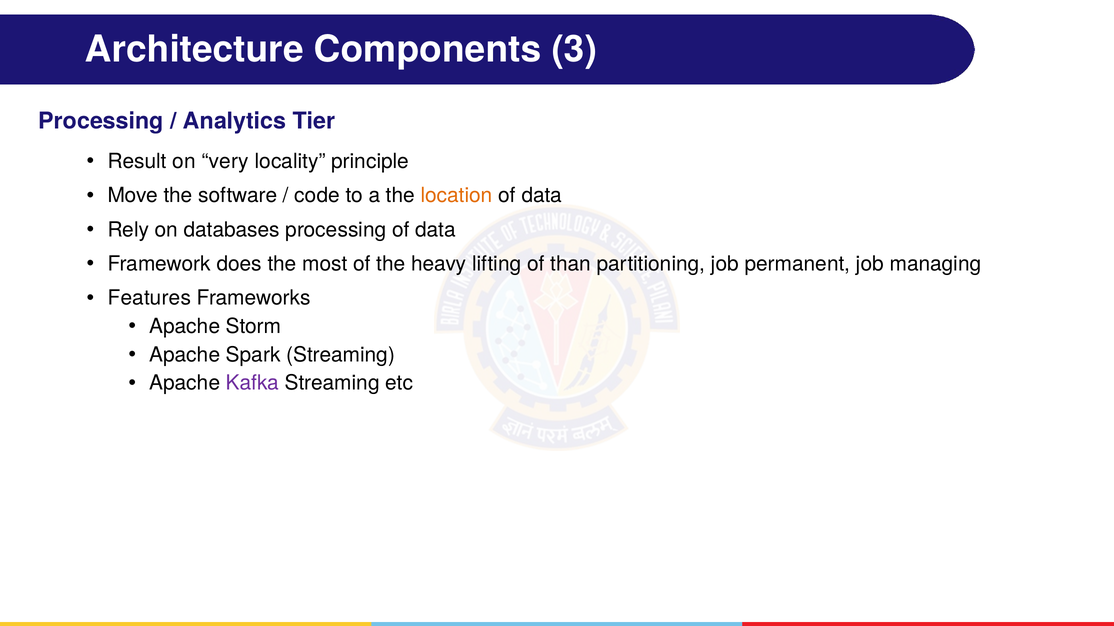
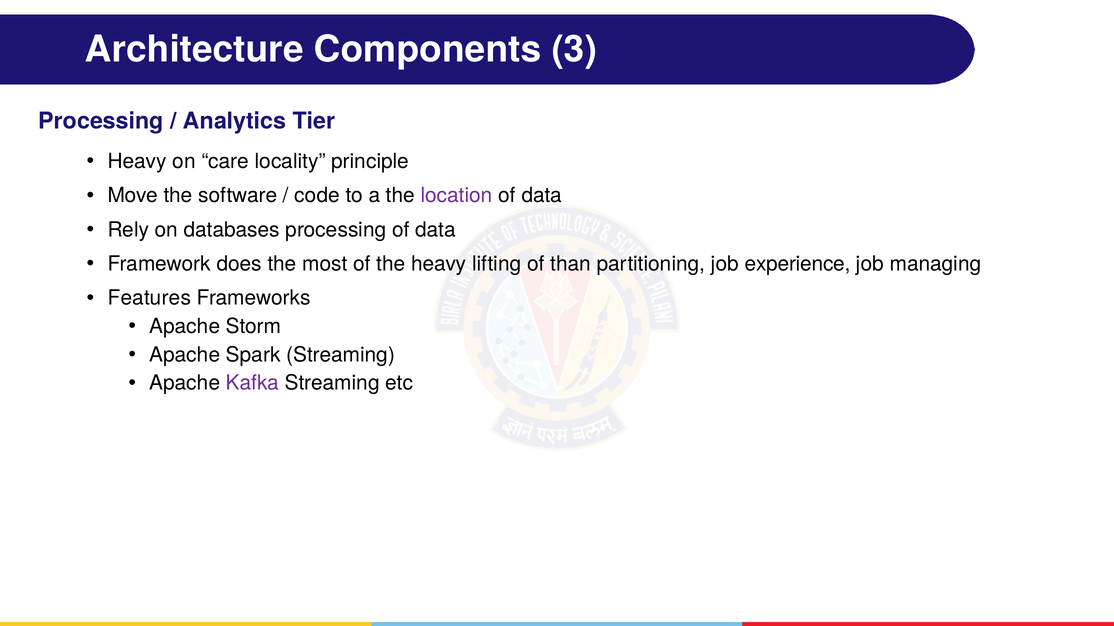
Result at (137, 162): Result -> Heavy
very: very -> care
location colour: orange -> purple
permanent: permanent -> experience
